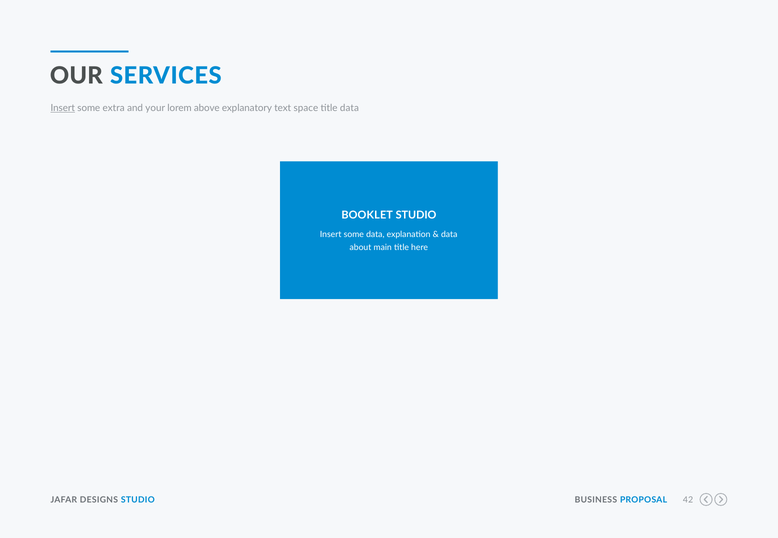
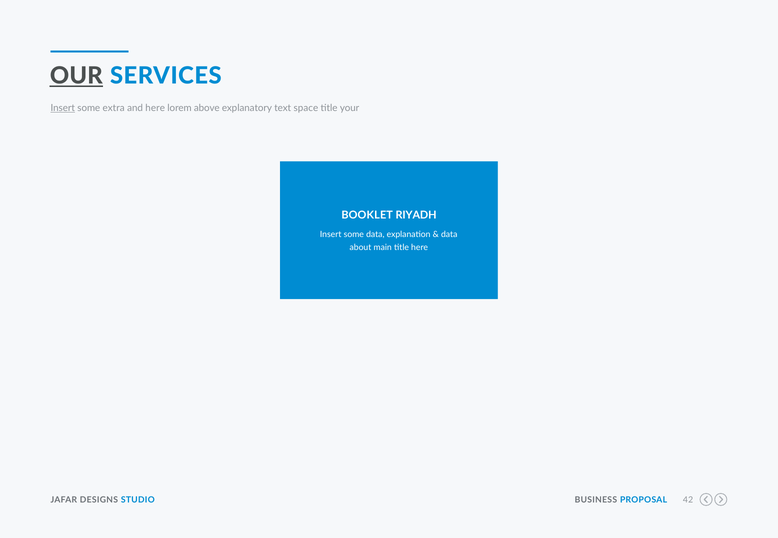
OUR underline: none -> present
and your: your -> here
title data: data -> your
BOOKLET STUDIO: STUDIO -> RIYADH
